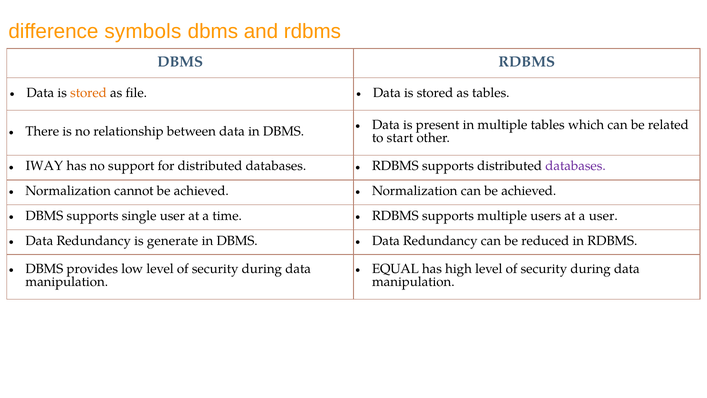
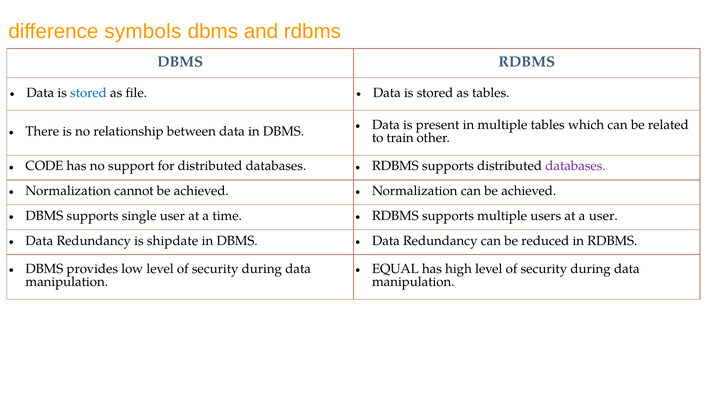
stored at (88, 93) colour: orange -> blue
start: start -> train
IWAY: IWAY -> CODE
generate: generate -> shipdate
